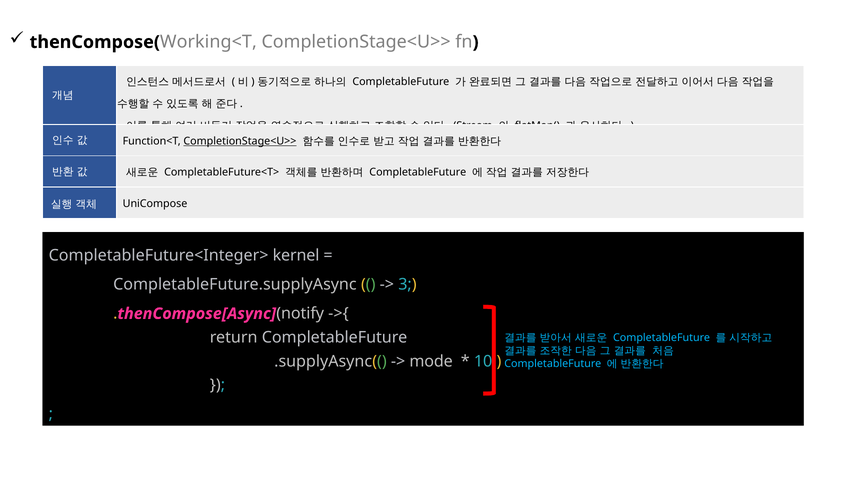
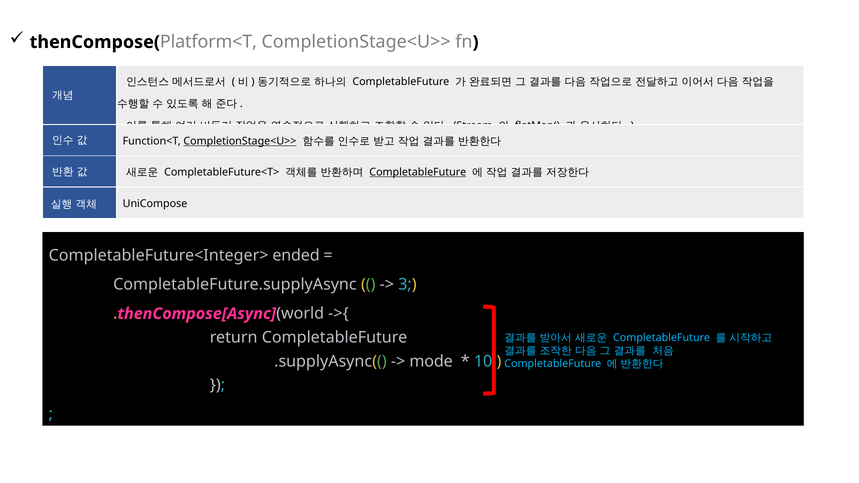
Working<T: Working<T -> Platform<T
CompletableFuture at (418, 172) underline: none -> present
kernel: kernel -> ended
notify: notify -> world
